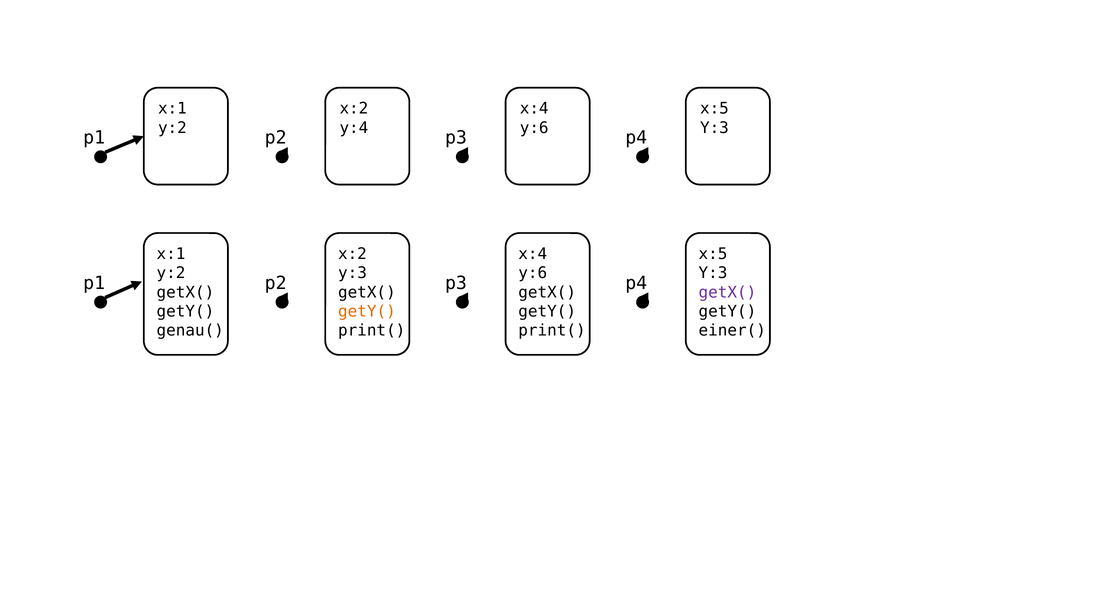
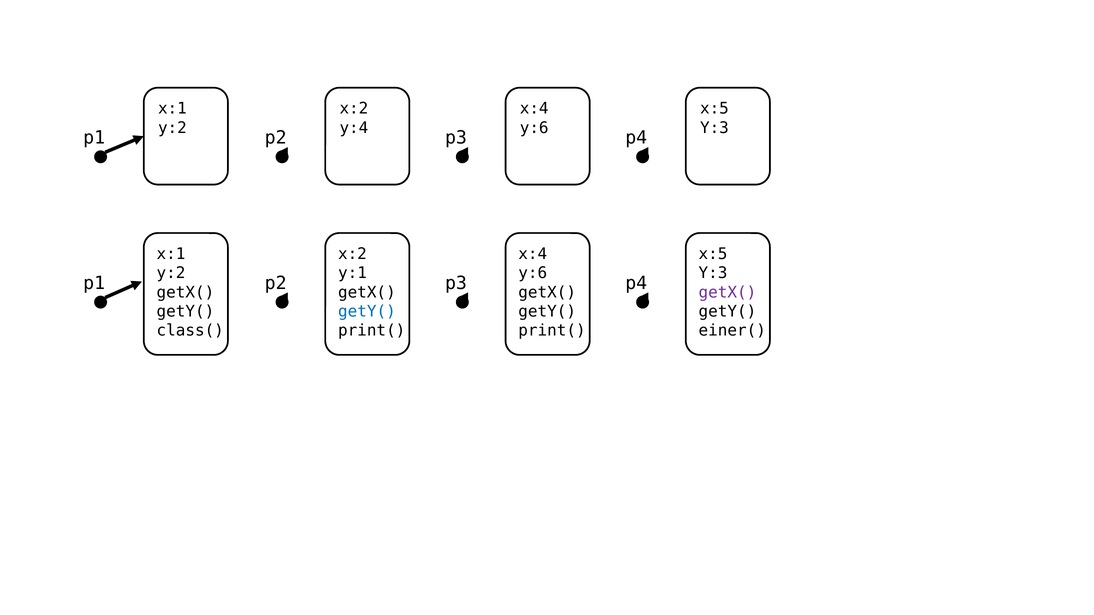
y:3 at (352, 273): y:3 -> y:1
getY( at (367, 312) colour: orange -> blue
genau(: genau( -> class(
